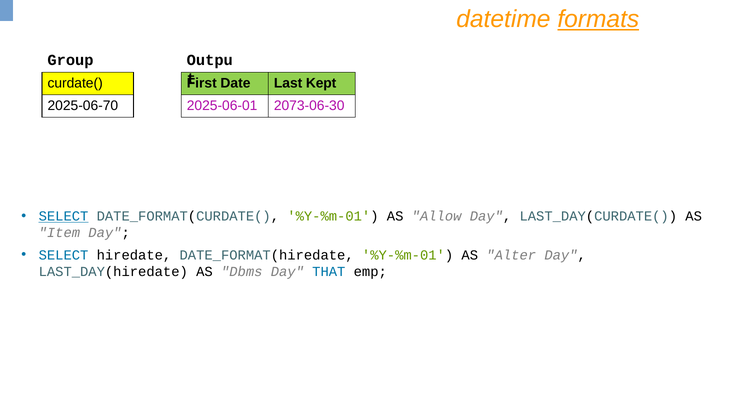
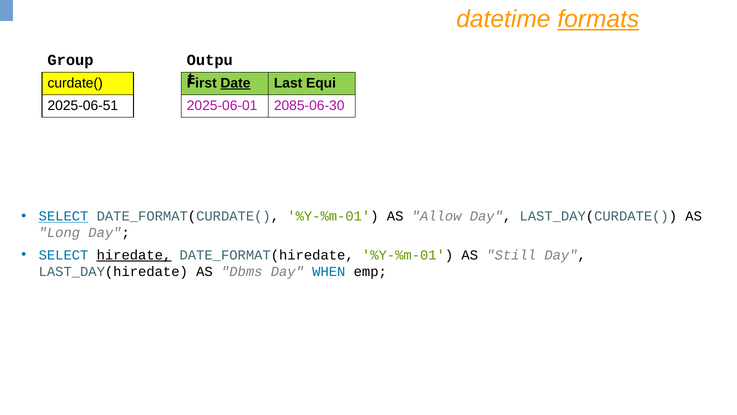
Date underline: none -> present
Kept: Kept -> Equi
2025-06-70: 2025-06-70 -> 2025-06-51
2073-06-30: 2073-06-30 -> 2085-06-30
Item: Item -> Long
hiredate underline: none -> present
Alter: Alter -> Still
THAT: THAT -> WHEN
